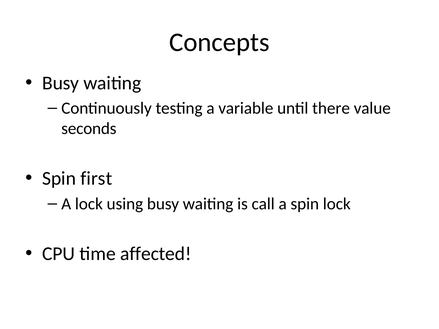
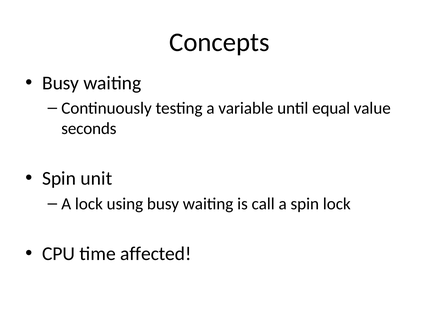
there: there -> equal
first: first -> unit
